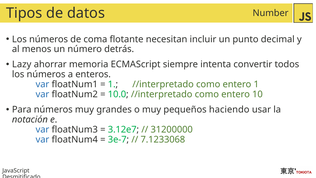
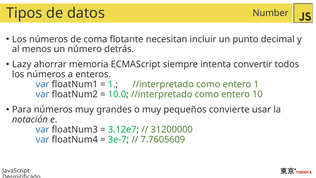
haciendo: haciendo -> convierte
7.1233068: 7.1233068 -> 7.7605609
